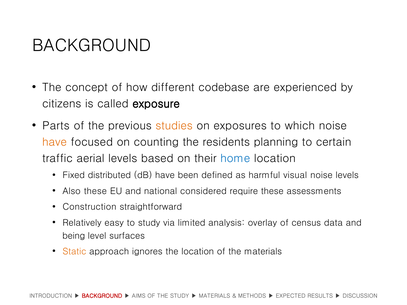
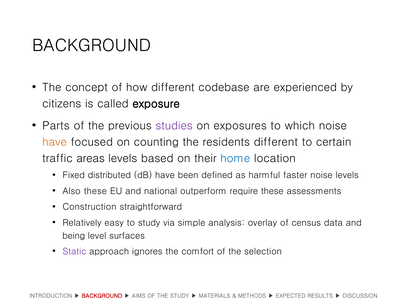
studies colour: orange -> purple
residents planning: planning -> different
aerial: aerial -> areas
visual: visual -> faster
considered: considered -> outperform
limited: limited -> simple
Static colour: orange -> purple
the location: location -> comfort
the materials: materials -> selection
